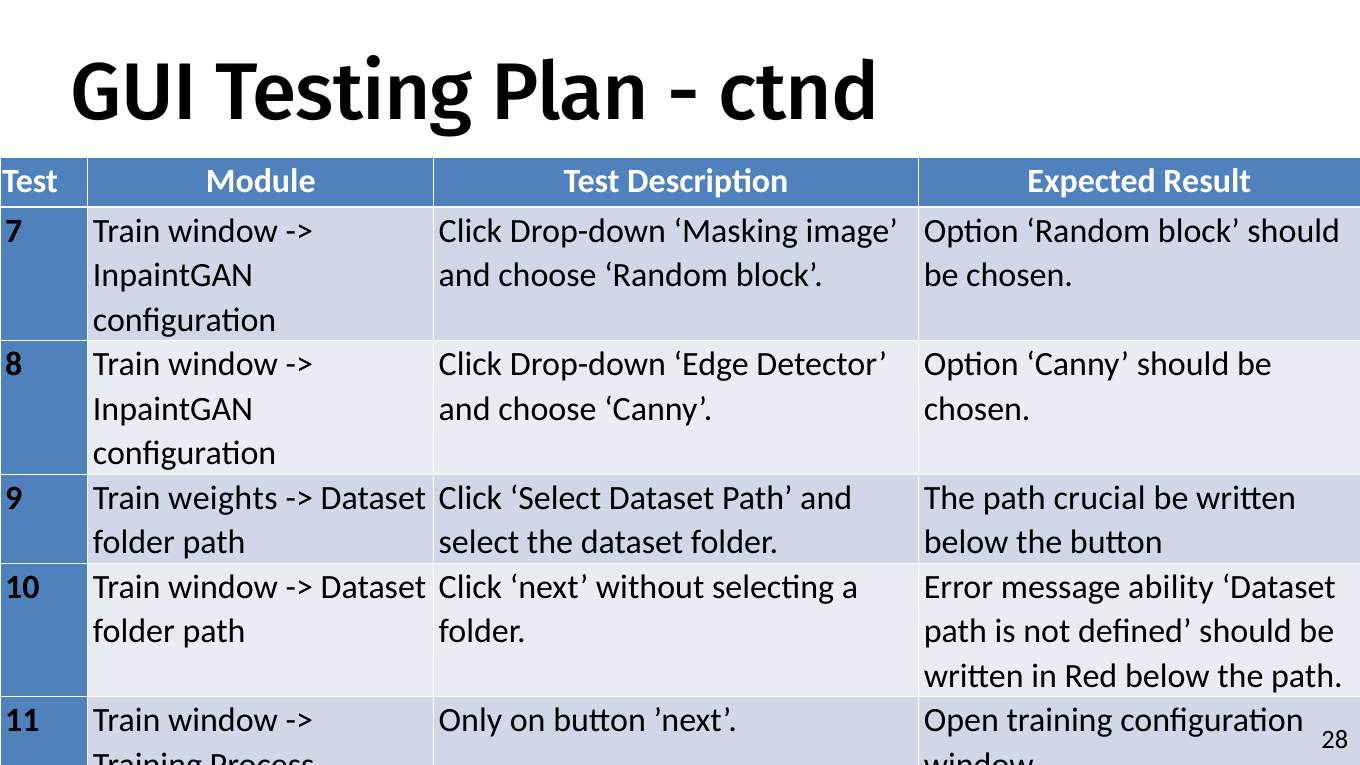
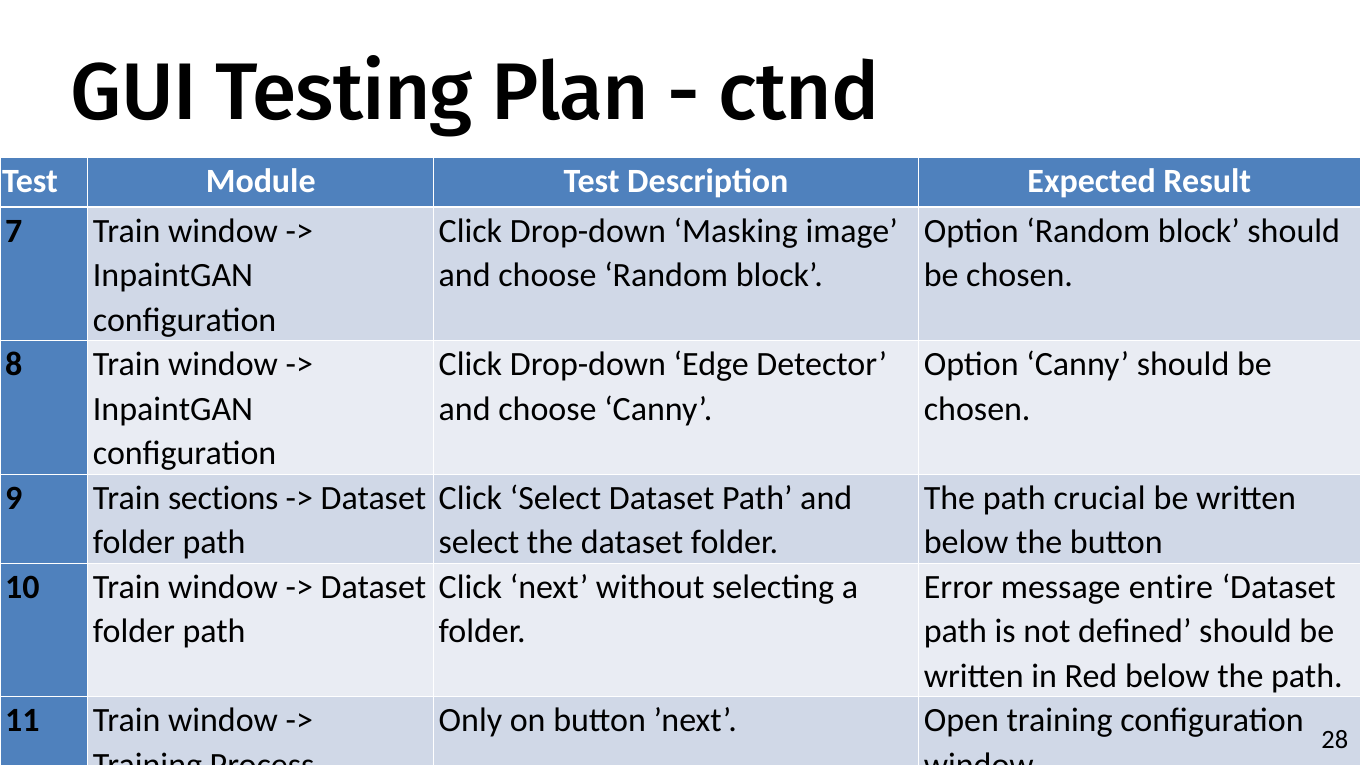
weights: weights -> sections
ability: ability -> entire
